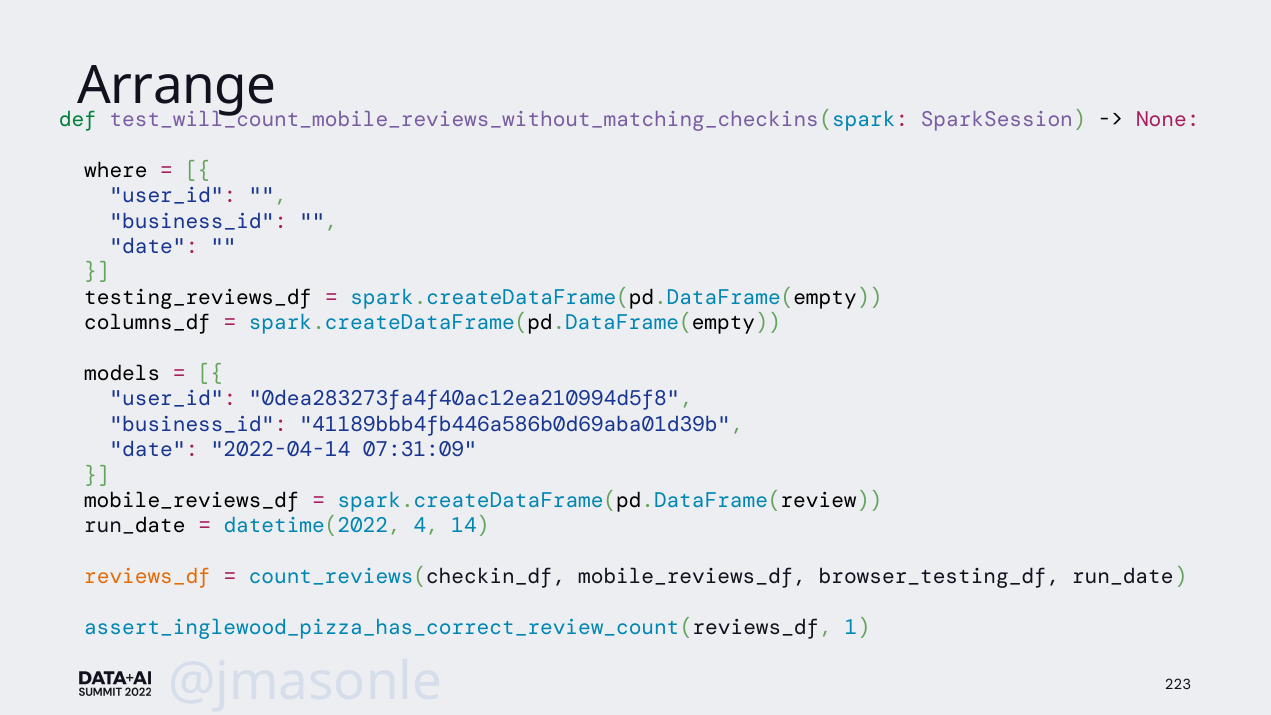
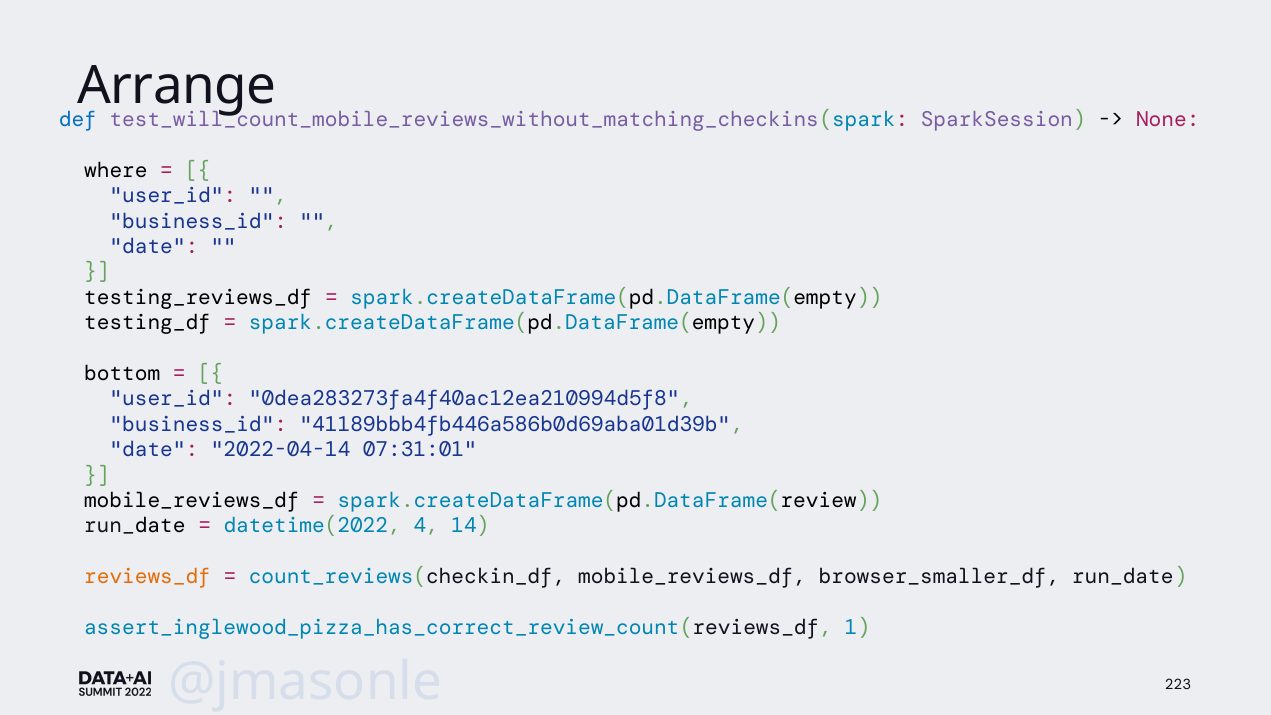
def colour: green -> blue
columns_df: columns_df -> testing_df
models: models -> bottom
07:31:09: 07:31:09 -> 07:31:01
browser_testing_df: browser_testing_df -> browser_smaller_df
